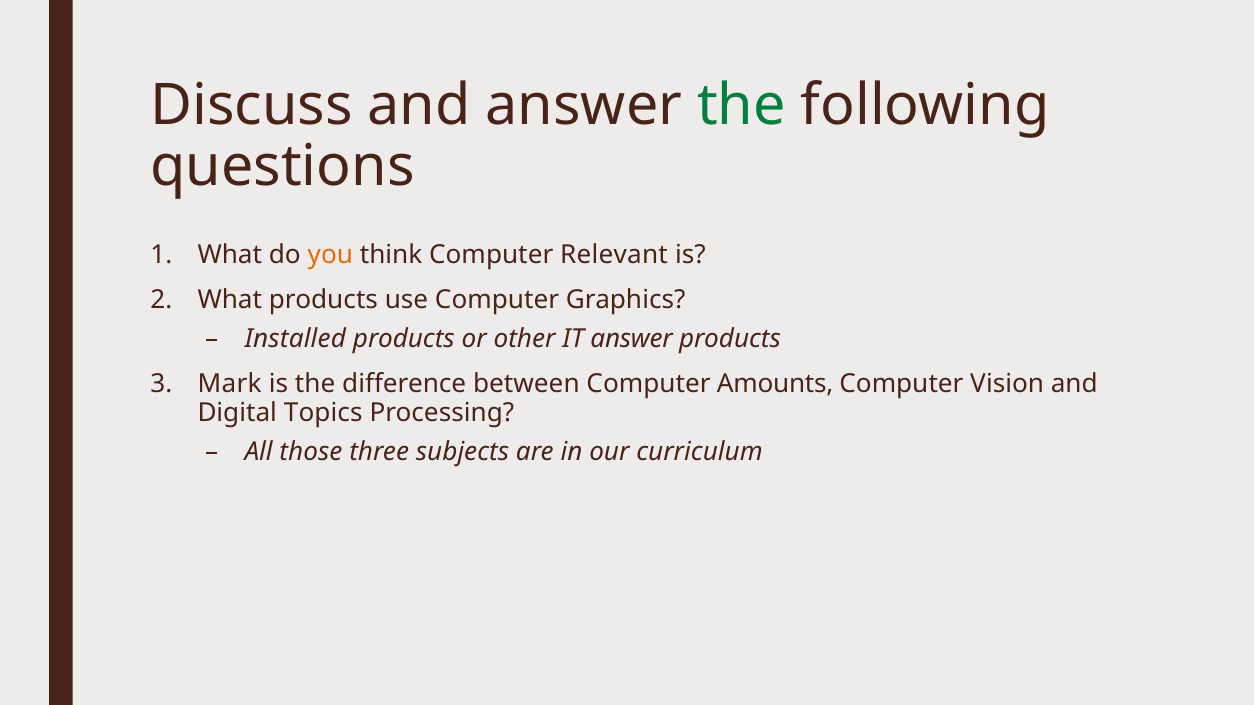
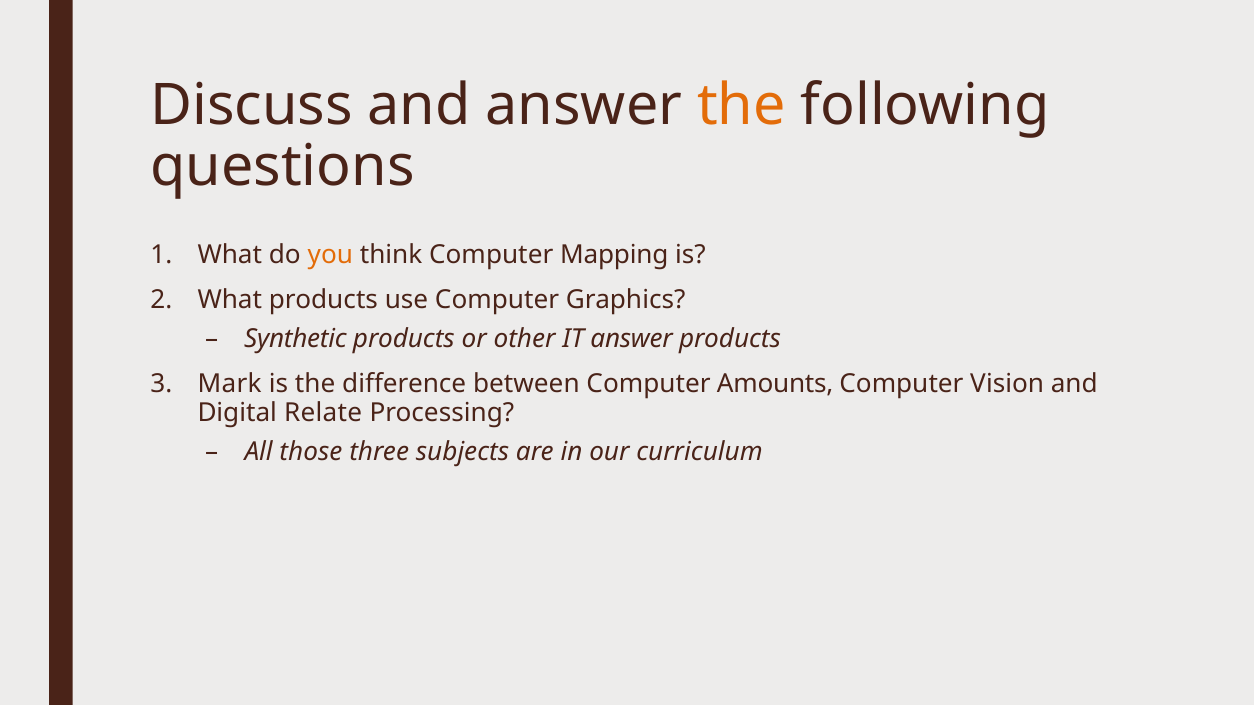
the at (742, 105) colour: green -> orange
Relevant: Relevant -> Mapping
Installed: Installed -> Synthetic
Topics: Topics -> Relate
